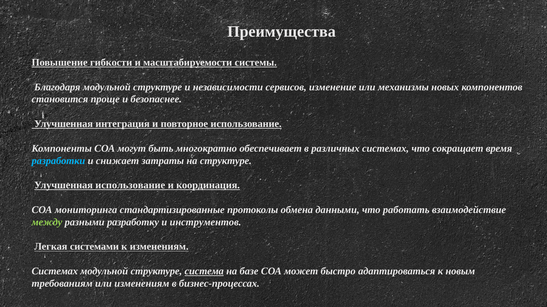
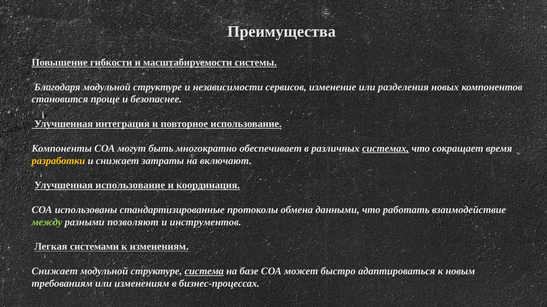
механизмы: механизмы -> разделения
системах at (386, 149) underline: none -> present
разработки colour: light blue -> yellow
на структуре: структуре -> включают
мониторинга: мониторинга -> использованы
разработку: разработку -> позволяют
Системах at (55, 272): Системах -> Снижает
